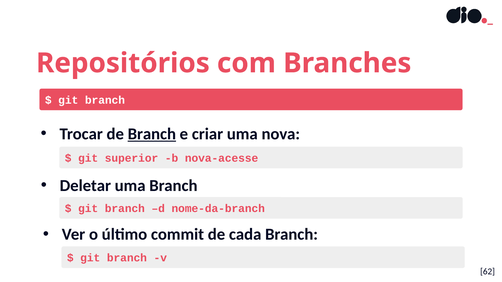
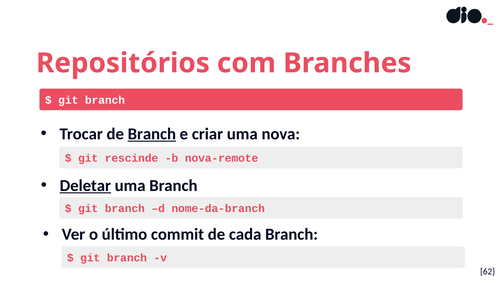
superior: superior -> rescinde
nova-acesse: nova-acesse -> nova-remote
Deletar underline: none -> present
